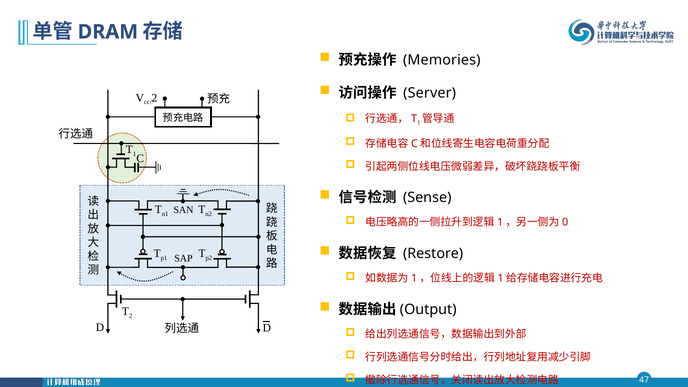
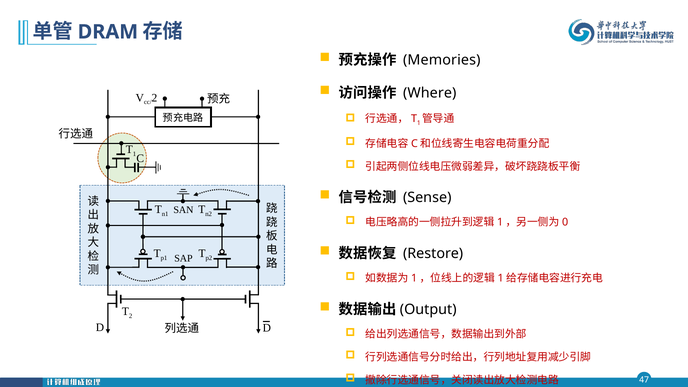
Server: Server -> Where
